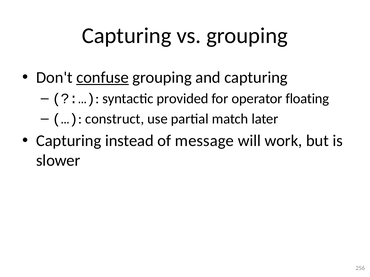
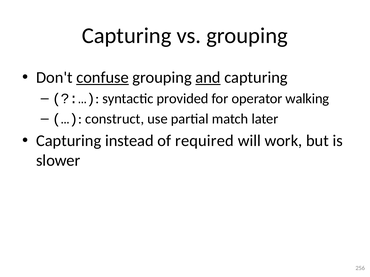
and underline: none -> present
floating: floating -> walking
message: message -> required
